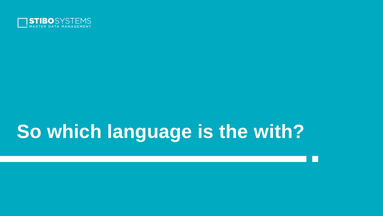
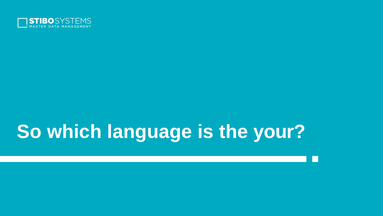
with: with -> your
